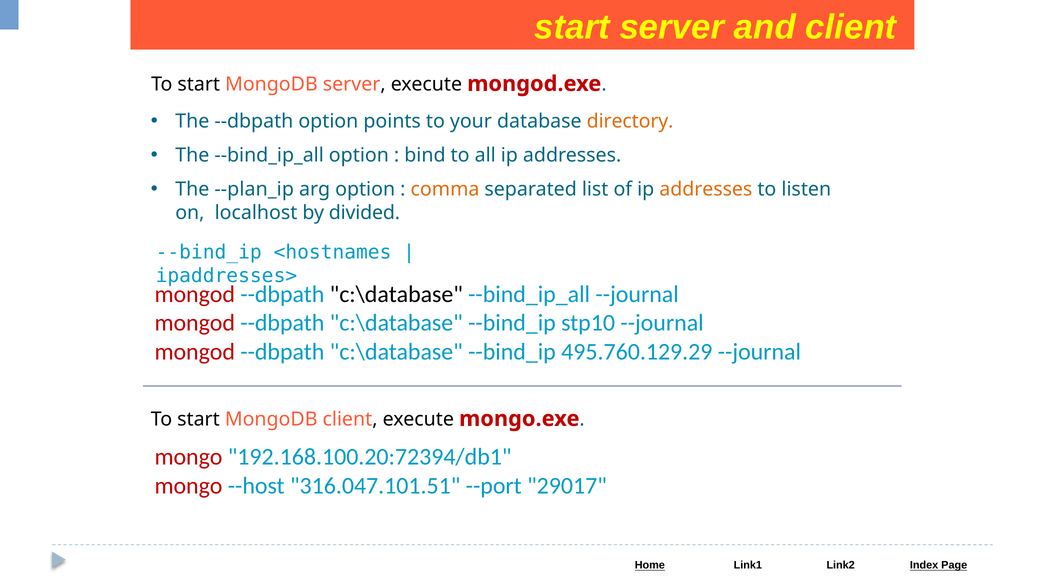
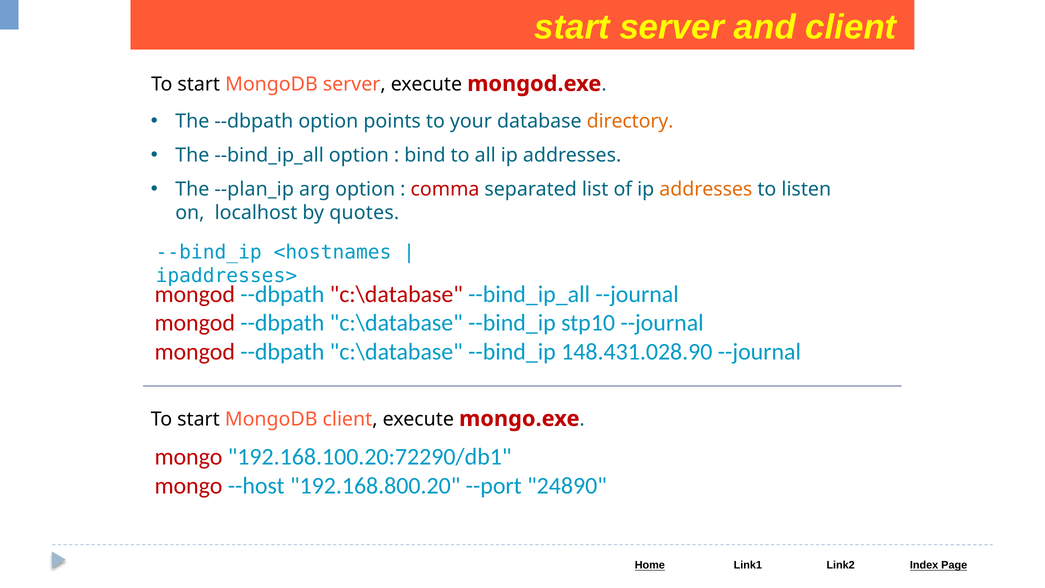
comma colour: orange -> red
divided: divided -> quotes
c:\database at (396, 294) colour: black -> red
495.760.129.29: 495.760.129.29 -> 148.431.028.90
192.168.100.20:72394/db1: 192.168.100.20:72394/db1 -> 192.168.100.20:72290/db1
316.047.101.51: 316.047.101.51 -> 192.168.800.20
29017: 29017 -> 24890
